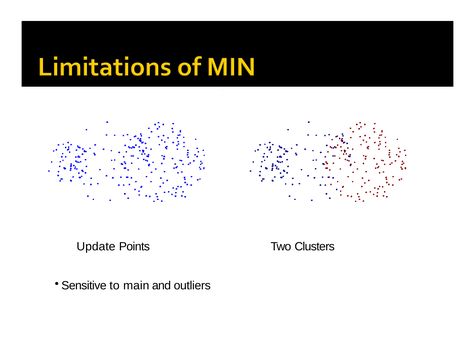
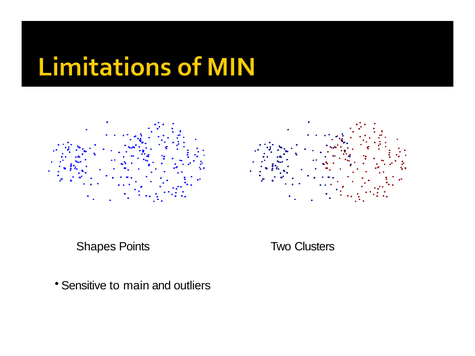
Update: Update -> Shapes
